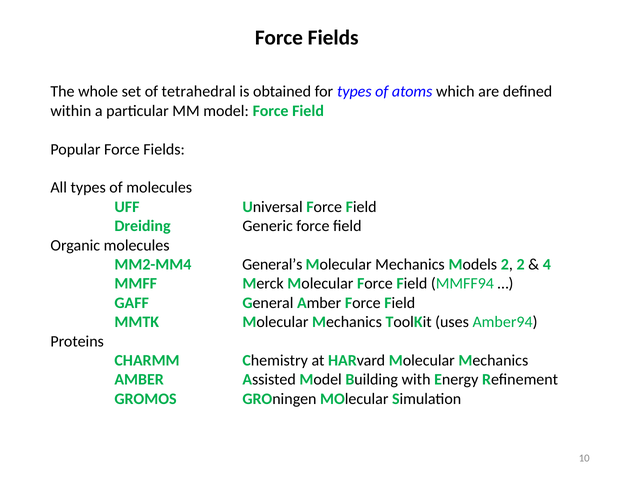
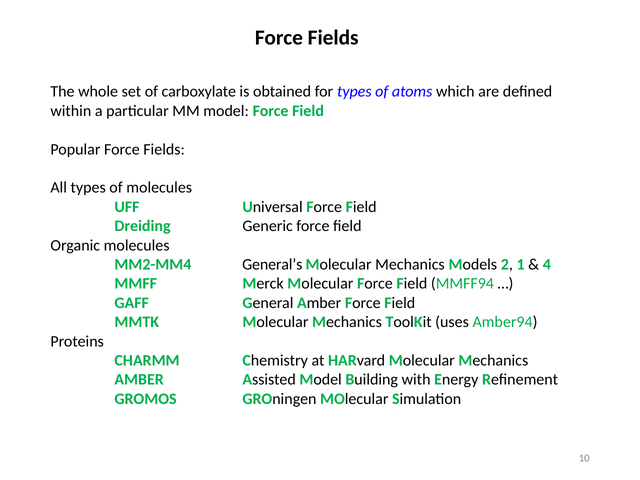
tetrahedral: tetrahedral -> carboxylate
2 2: 2 -> 1
